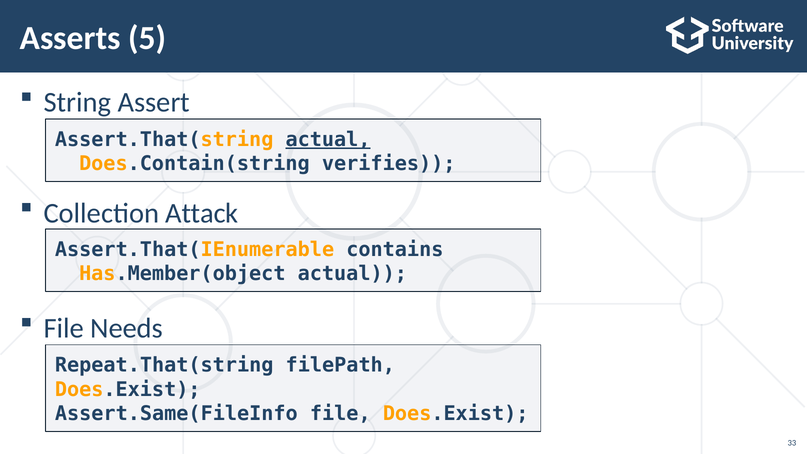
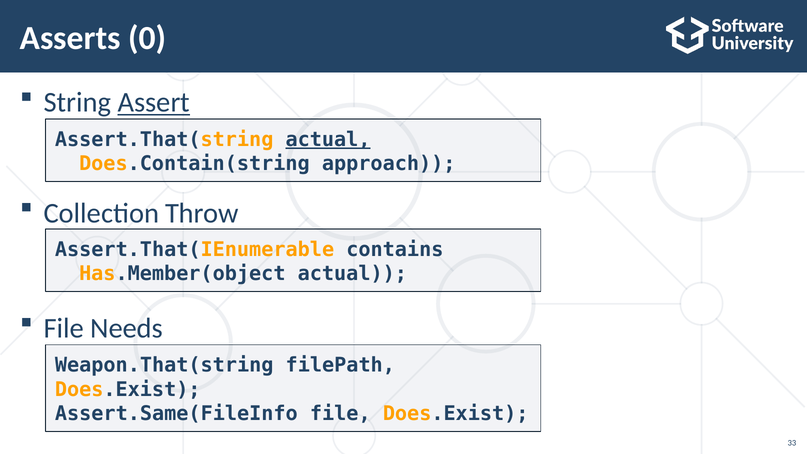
5: 5 -> 0
Assert underline: none -> present
verifies: verifies -> approach
Attack: Attack -> Throw
Repeat.That(string: Repeat.That(string -> Weapon.That(string
